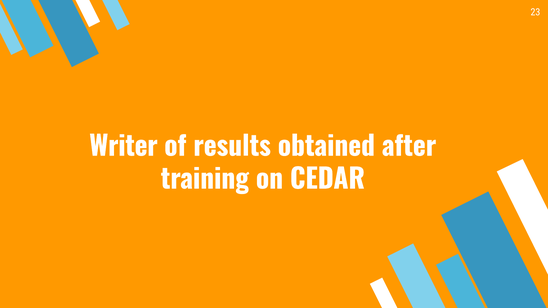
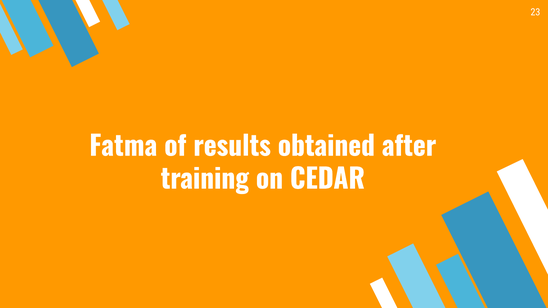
Writer: Writer -> Fatma
